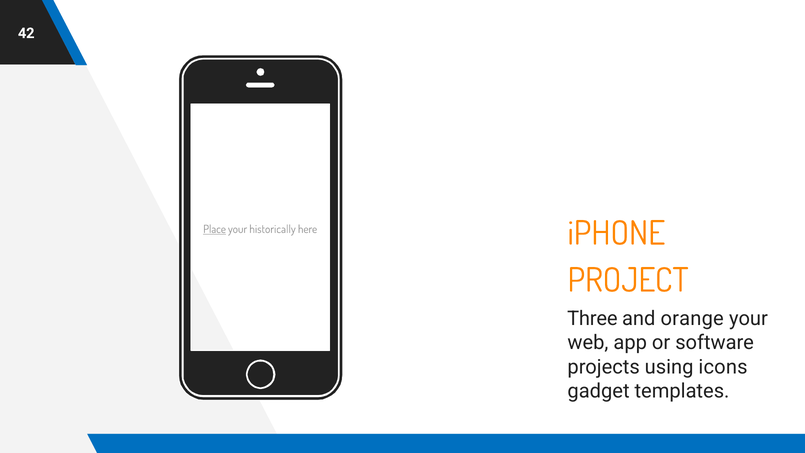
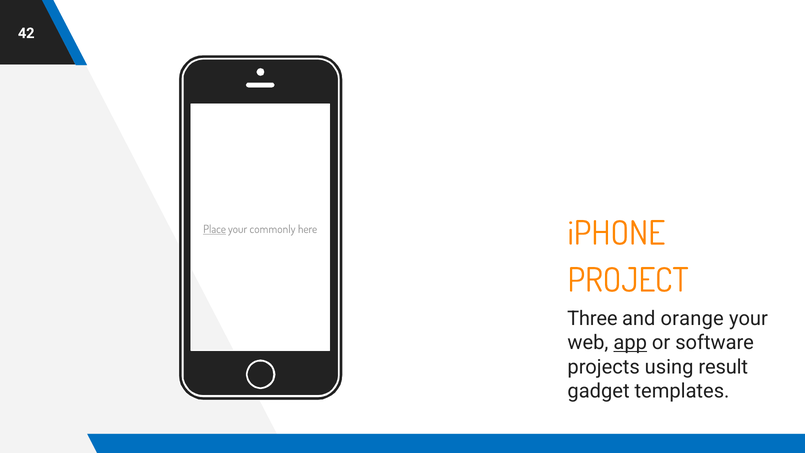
historically: historically -> commonly
app underline: none -> present
icons: icons -> result
